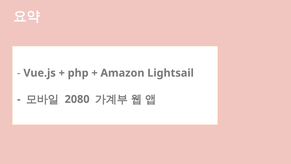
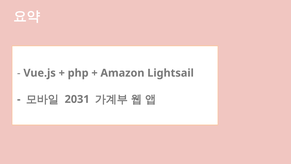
2080: 2080 -> 2031
